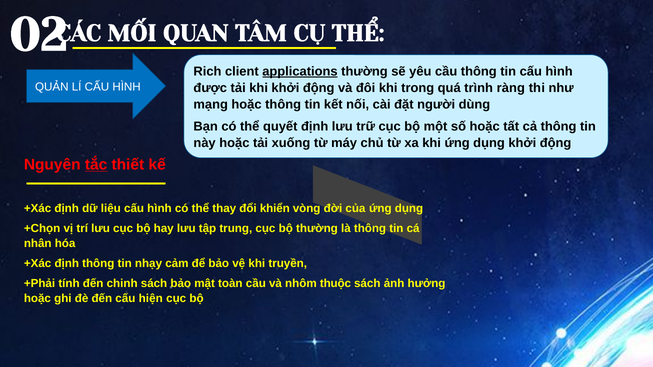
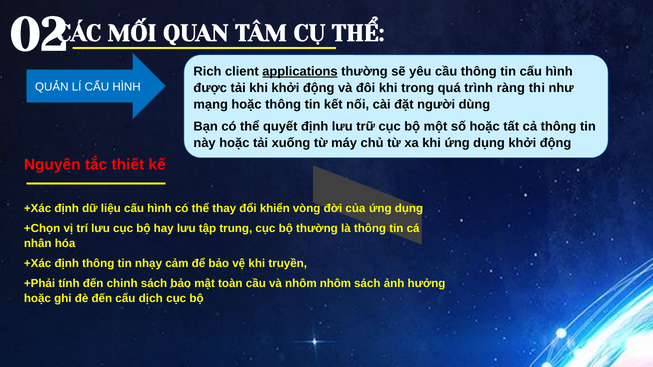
tắc underline: present -> none
nhôm thuộc: thuộc -> nhôm
hiện: hiện -> dịch
